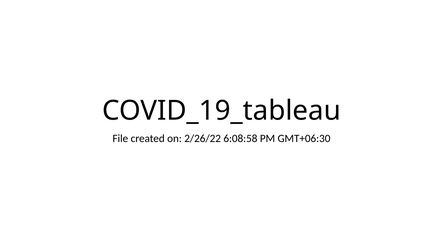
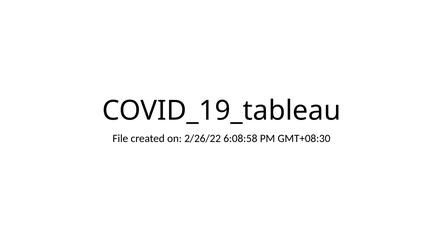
GMT+06:30: GMT+06:30 -> GMT+08:30
